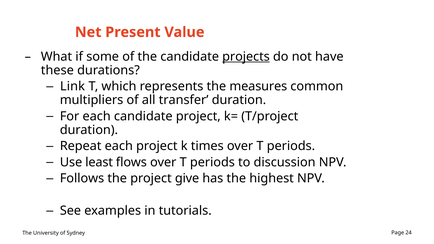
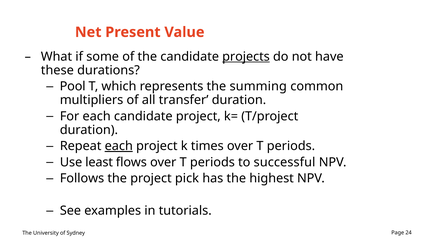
Link: Link -> Pool
measures: measures -> summing
each at (119, 146) underline: none -> present
discussion: discussion -> successful
give: give -> pick
